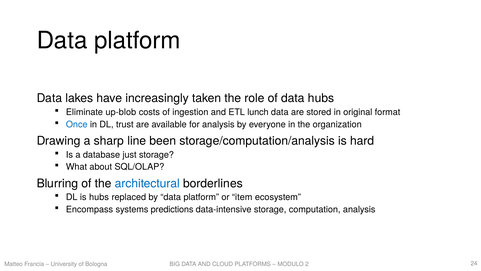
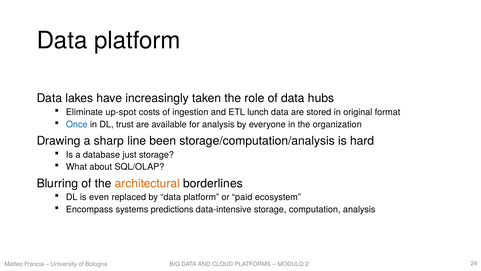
up-blob: up-blob -> up-spot
architectural colour: blue -> orange
is hubs: hubs -> even
item: item -> paid
